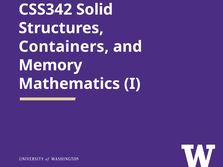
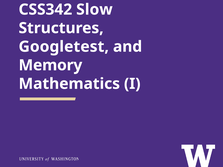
Solid: Solid -> Slow
Containers: Containers -> Googletest
